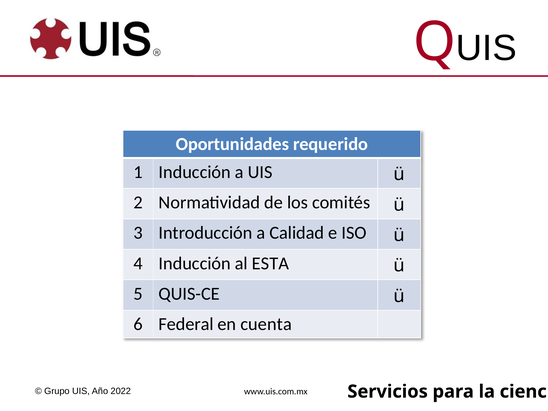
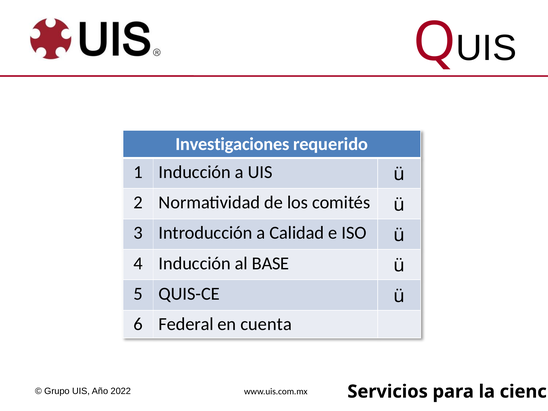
Oportunidades: Oportunidades -> Investigaciones
ESTA: ESTA -> BASE
